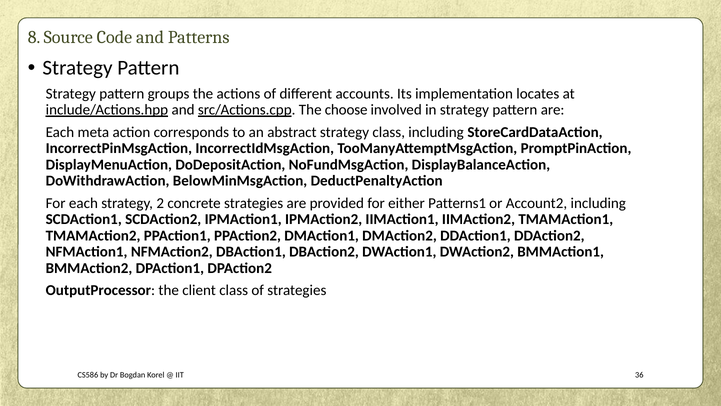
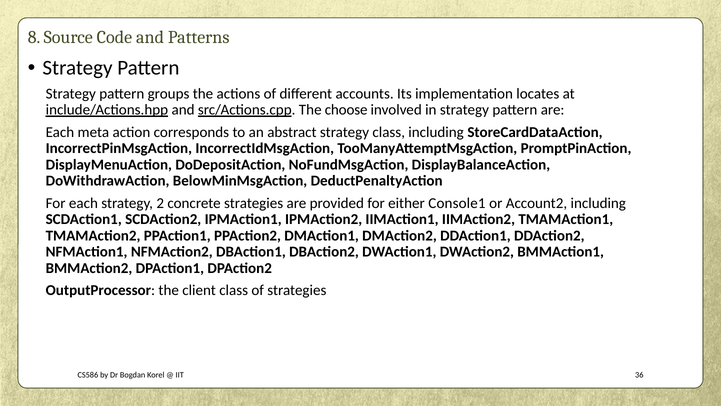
Patterns1: Patterns1 -> Console1
